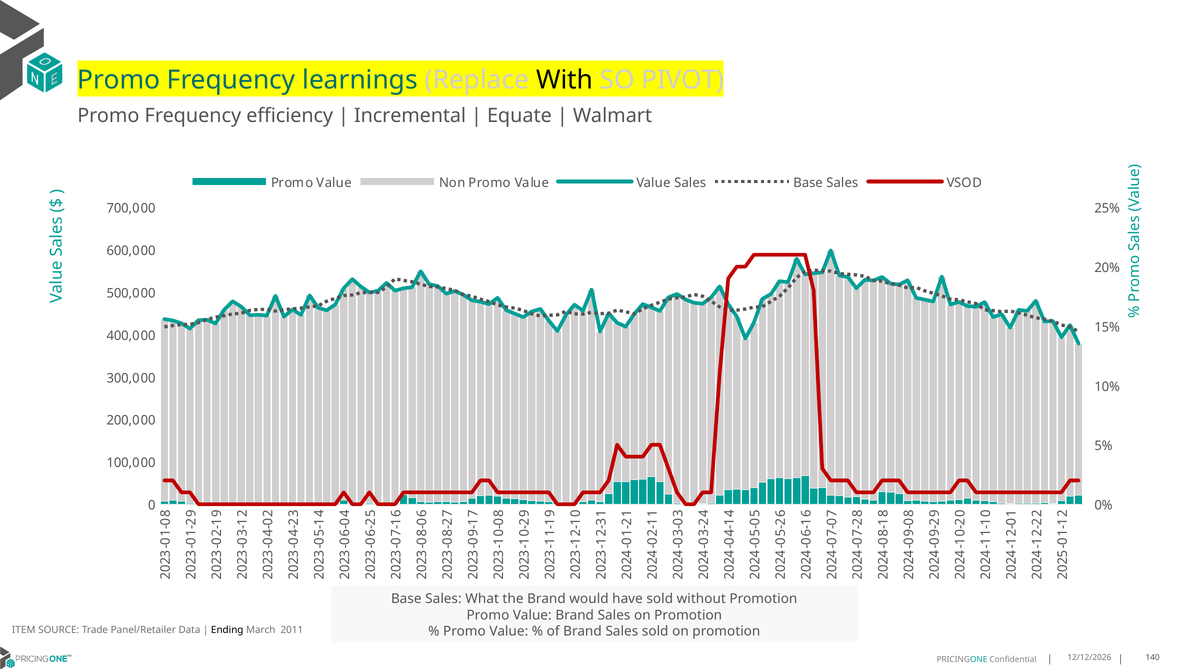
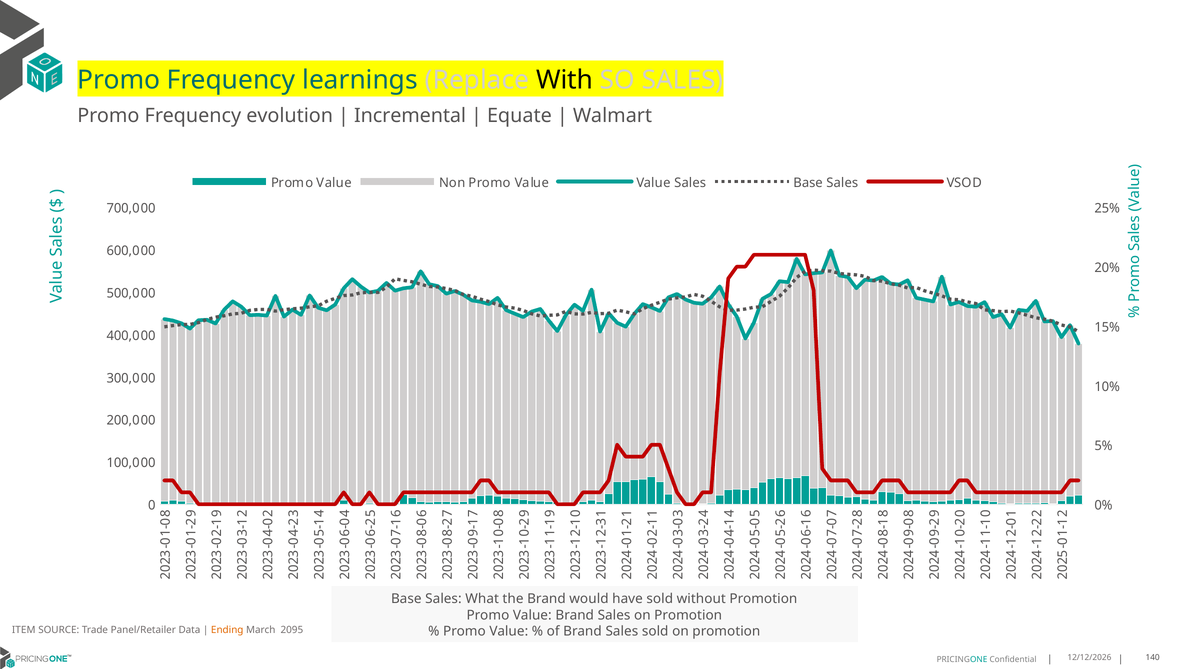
SO PIVOT: PIVOT -> SALES
efficiency: efficiency -> evolution
Ending colour: black -> orange
2011: 2011 -> 2095
